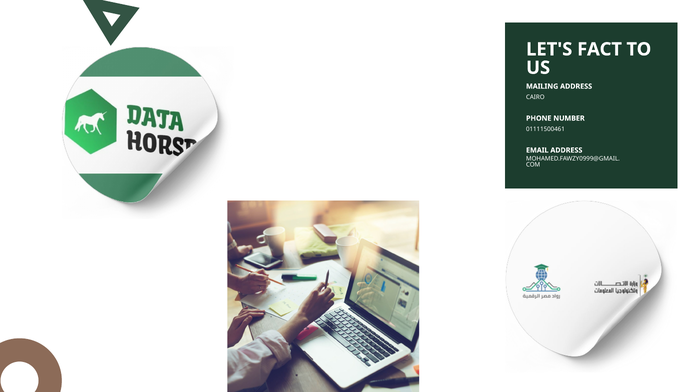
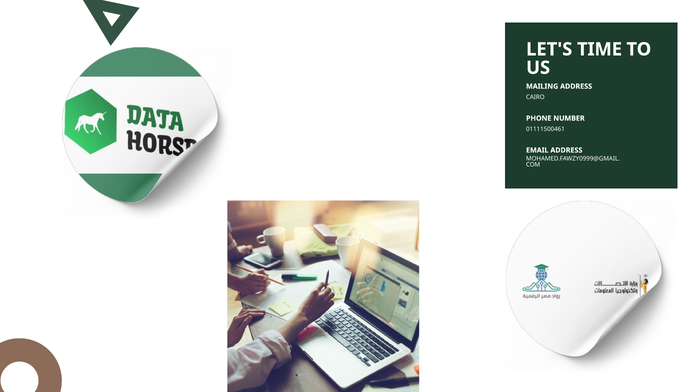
FACT: FACT -> TIME
